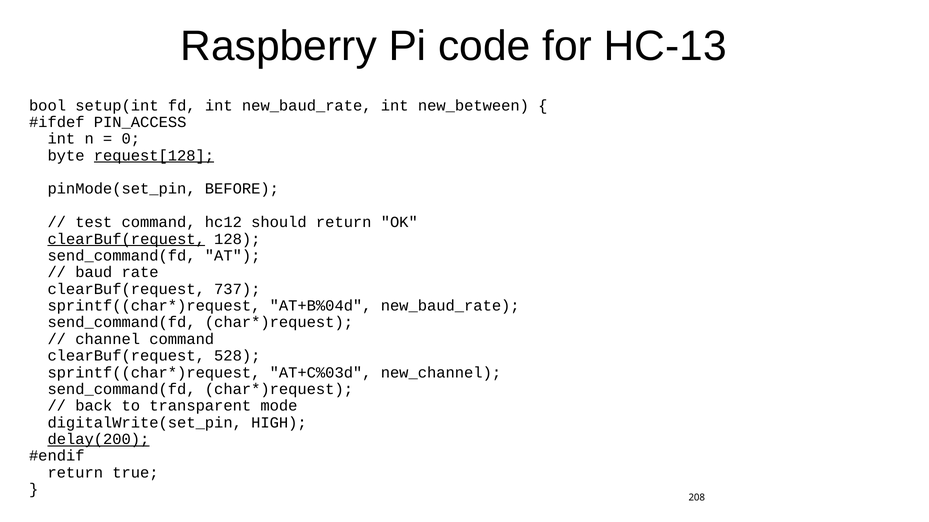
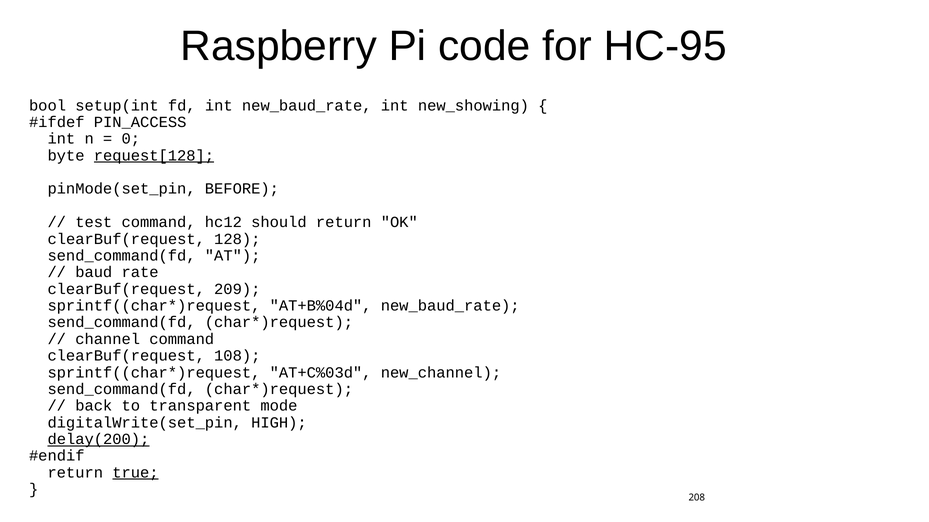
HC-13: HC-13 -> HC-95
new_between: new_between -> new_showing
clearBuf(request at (126, 239) underline: present -> none
737: 737 -> 209
528: 528 -> 108
true underline: none -> present
